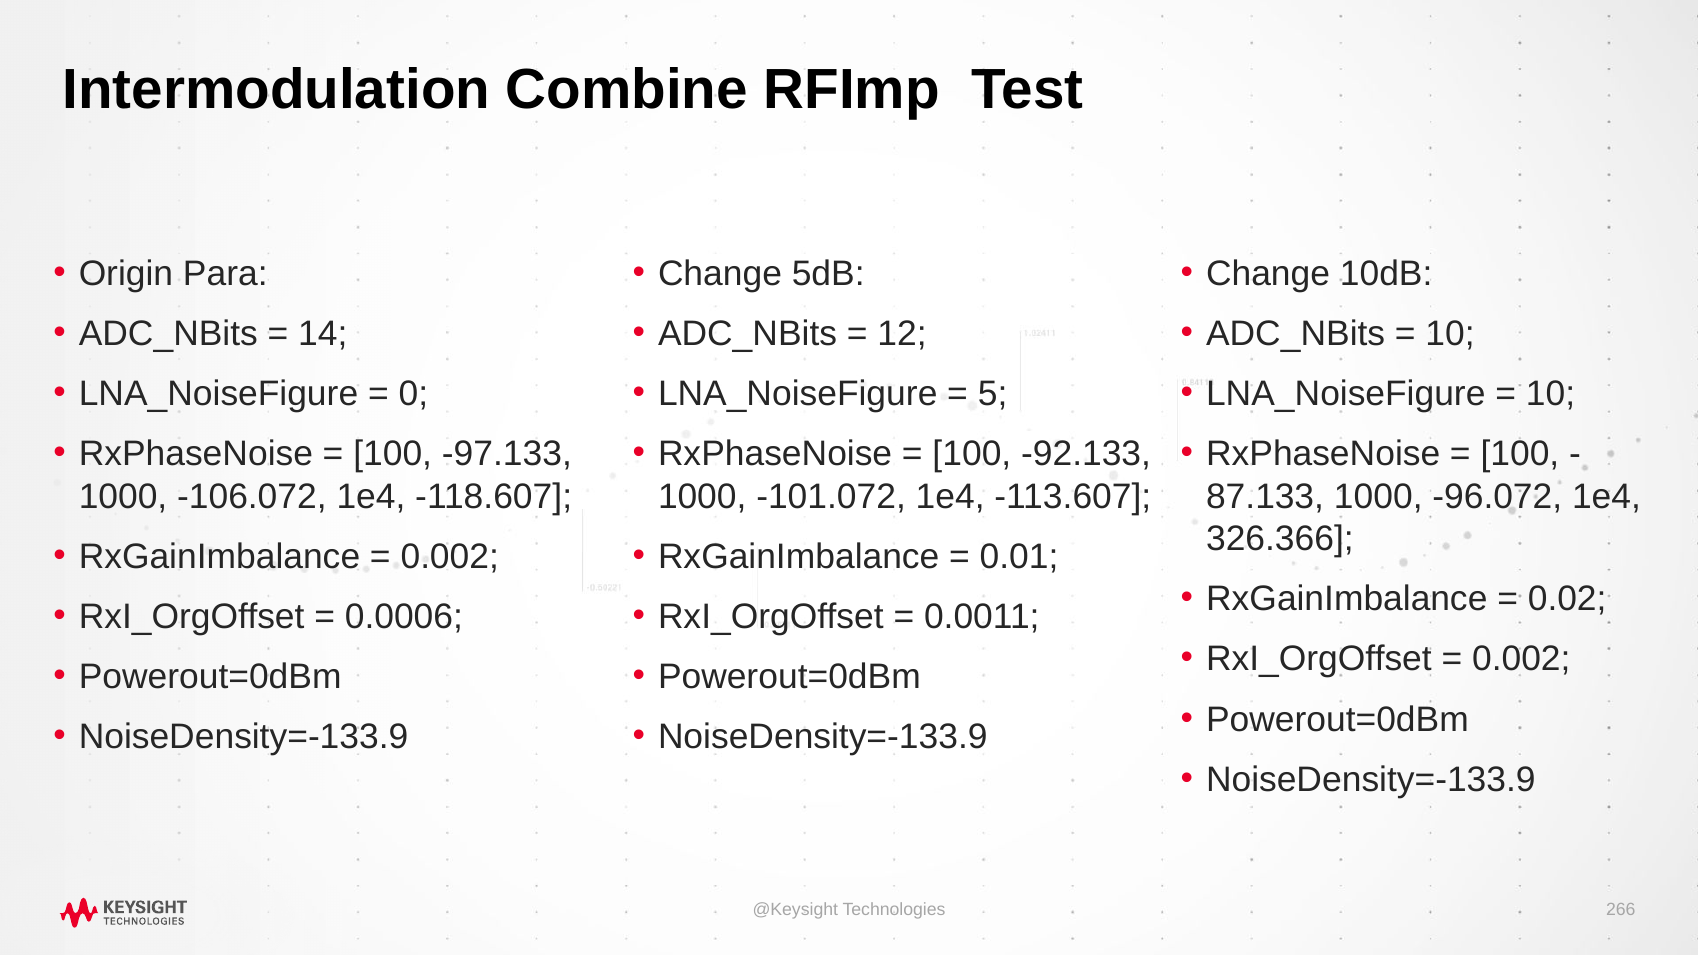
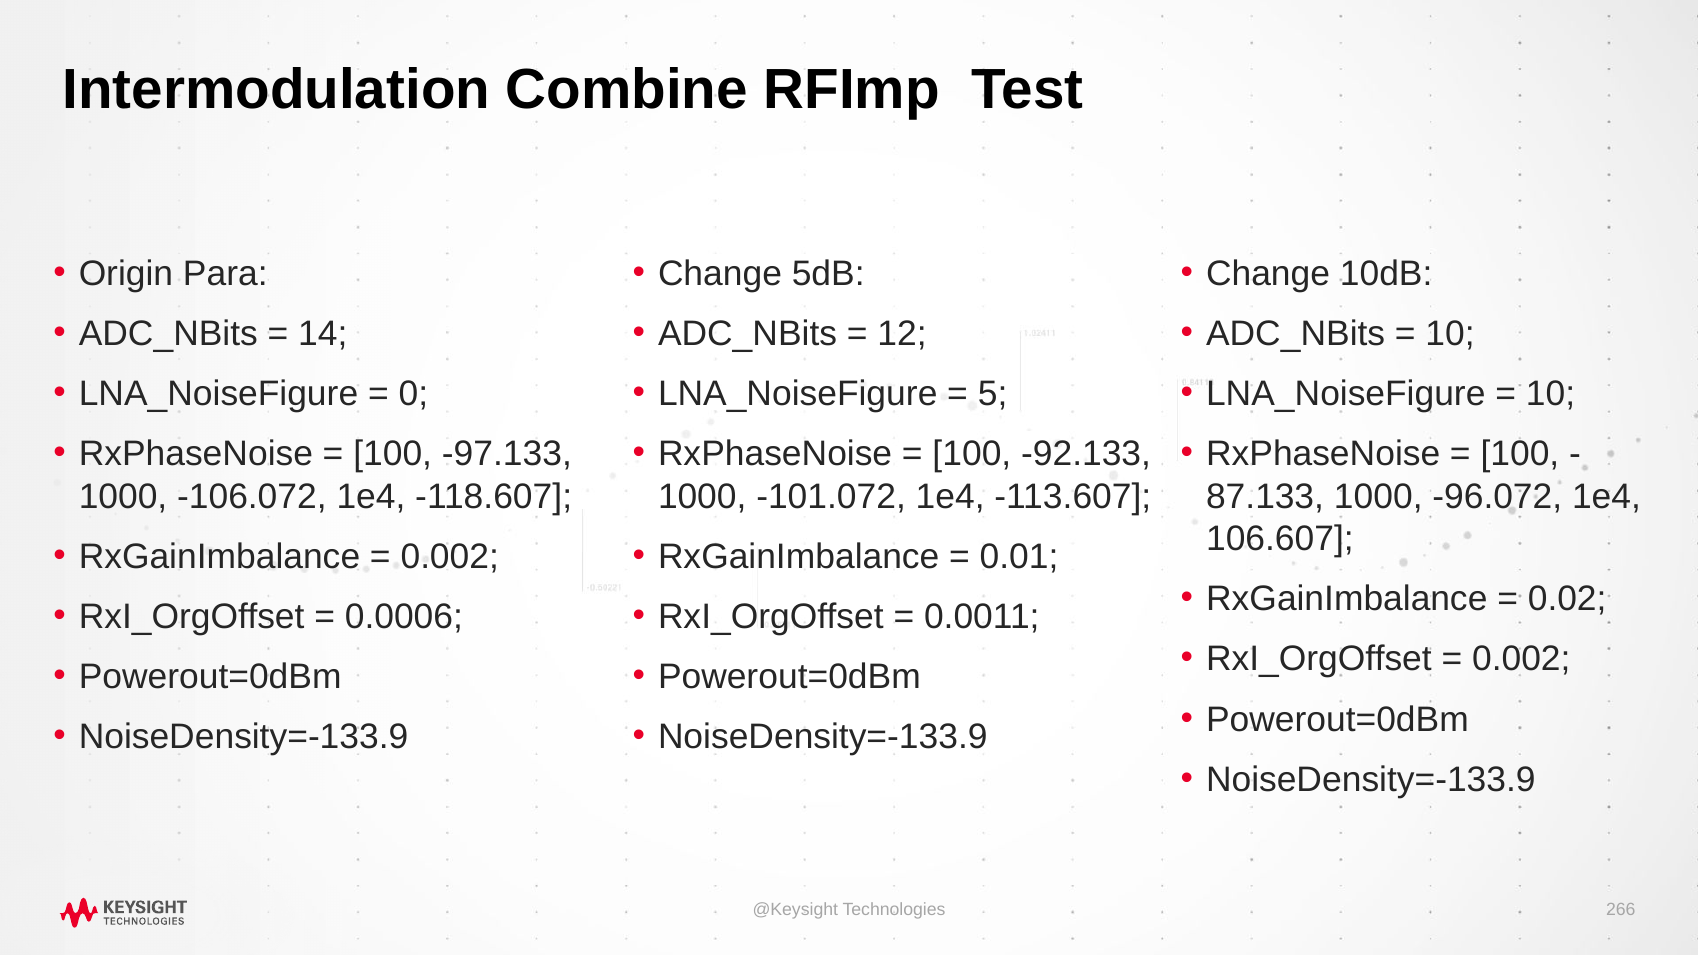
326.366: 326.366 -> 106.607
